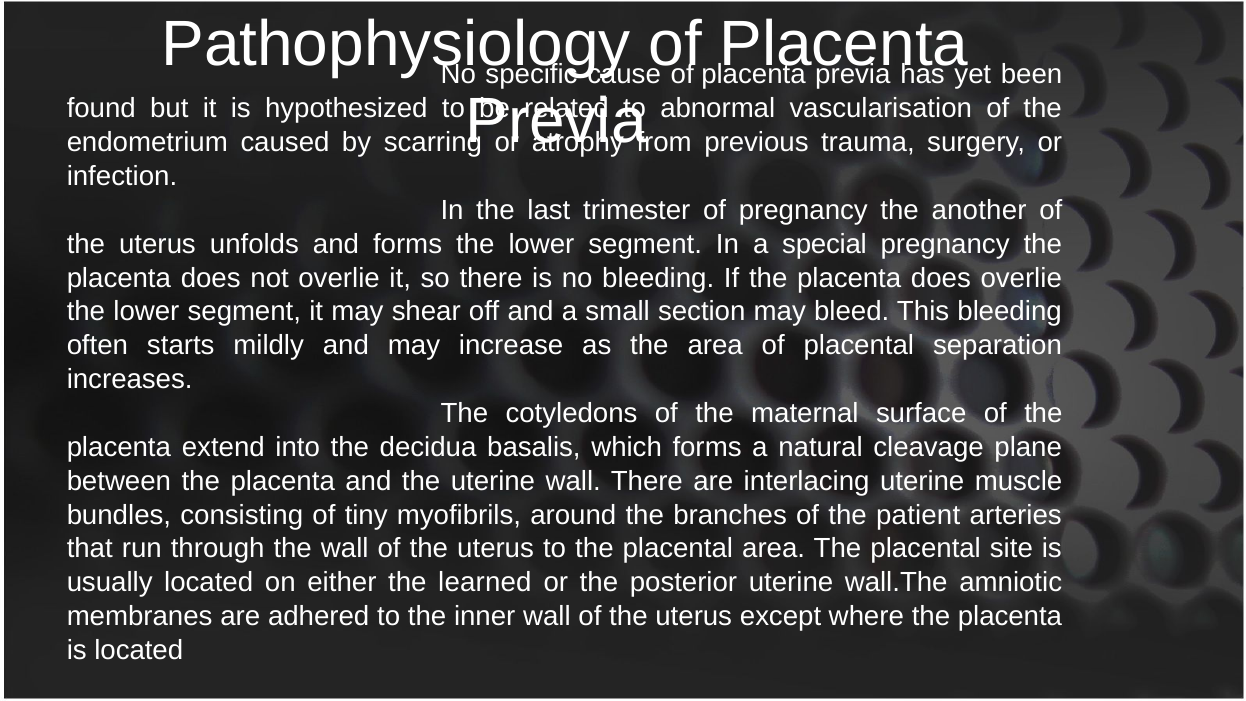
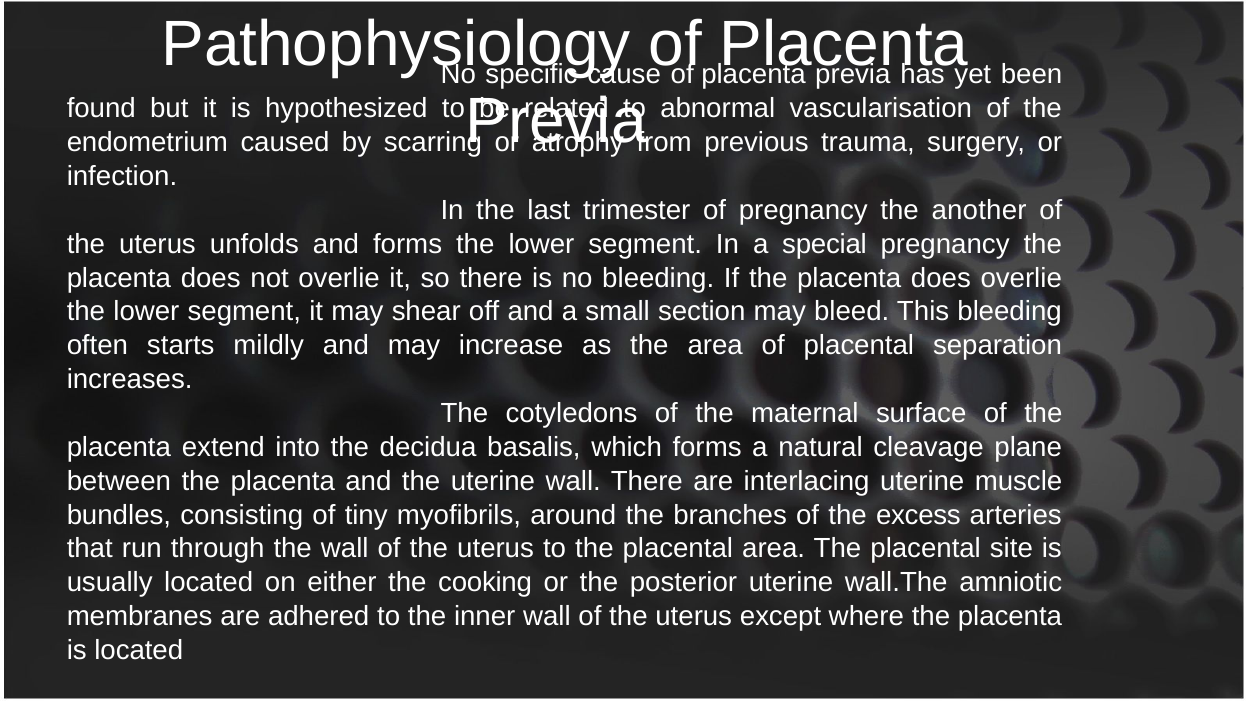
patient: patient -> excess
learned: learned -> cooking
